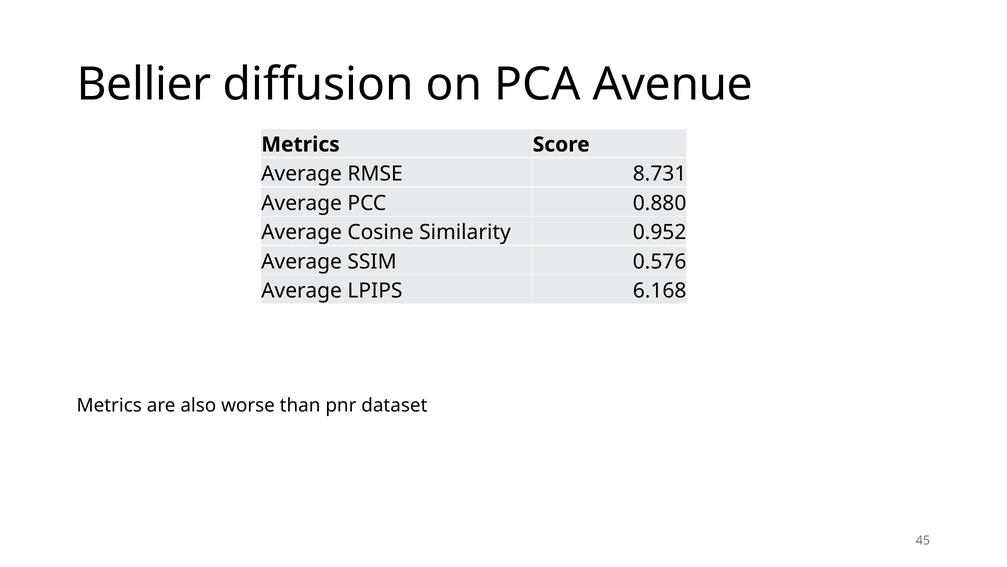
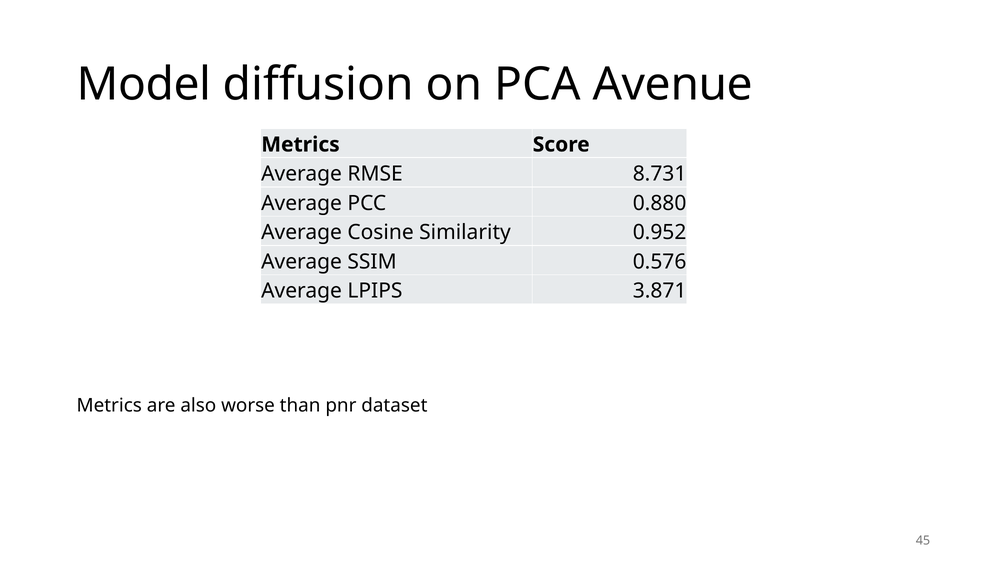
Bellier: Bellier -> Model
6.168: 6.168 -> 3.871
